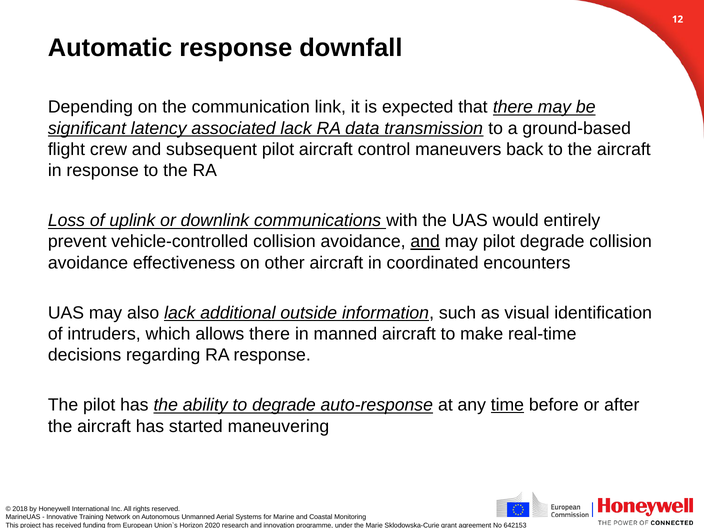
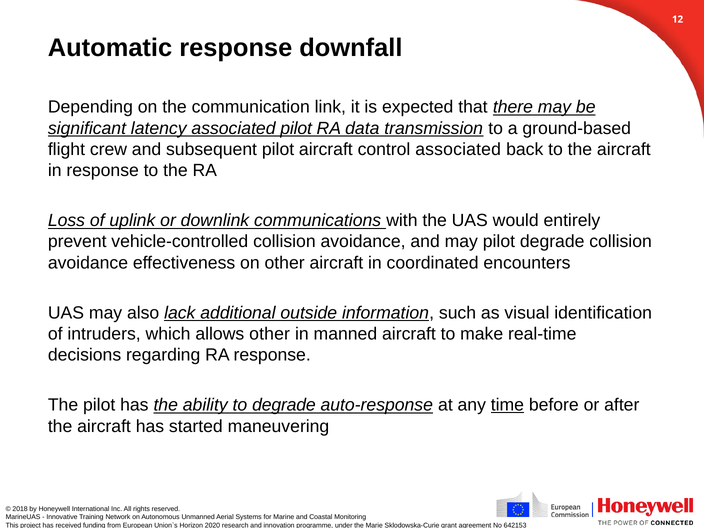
associated lack: lack -> pilot
control maneuvers: maneuvers -> associated
and at (425, 242) underline: present -> none
allows there: there -> other
